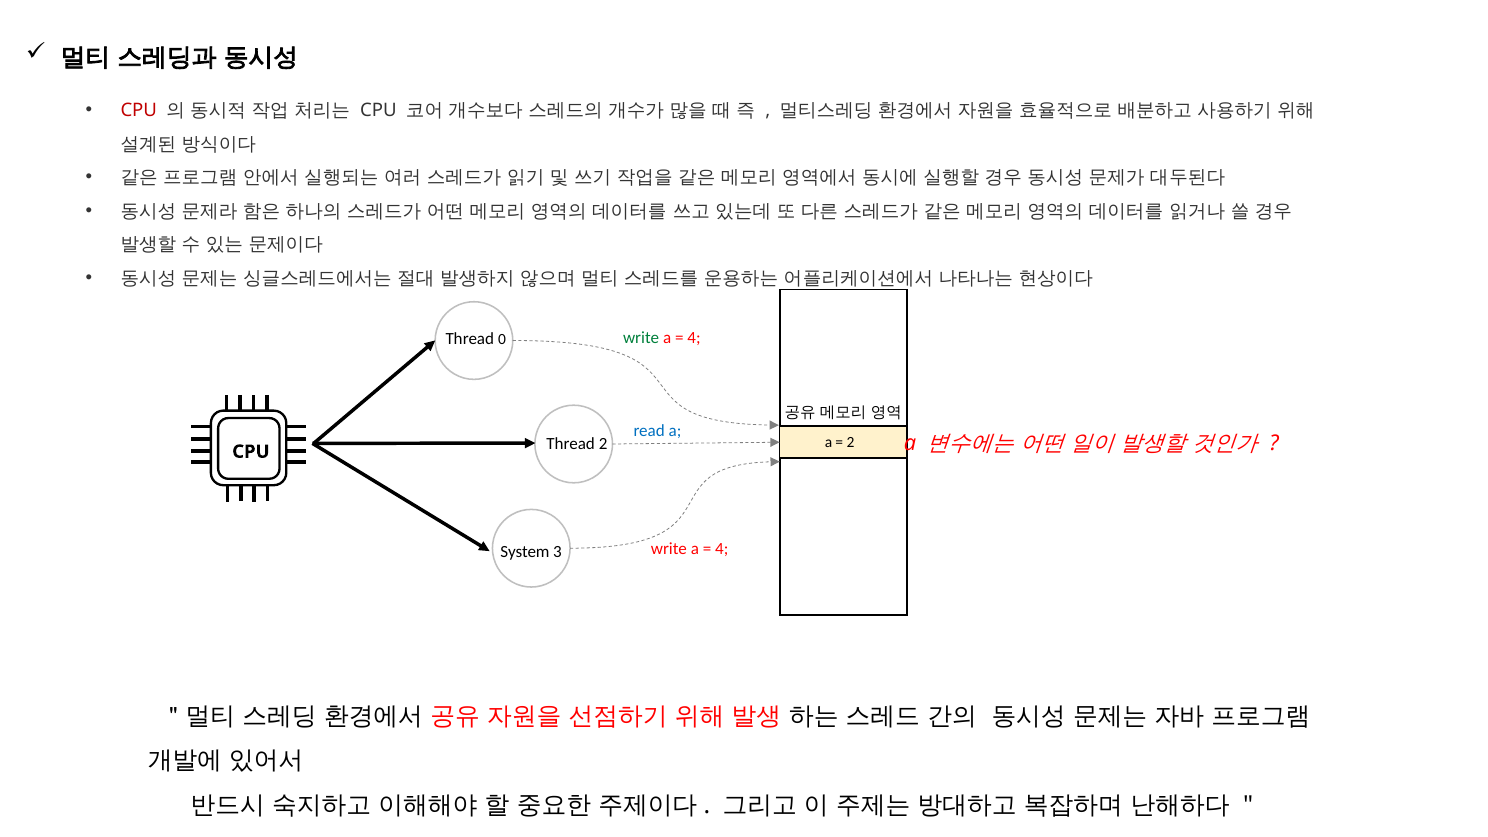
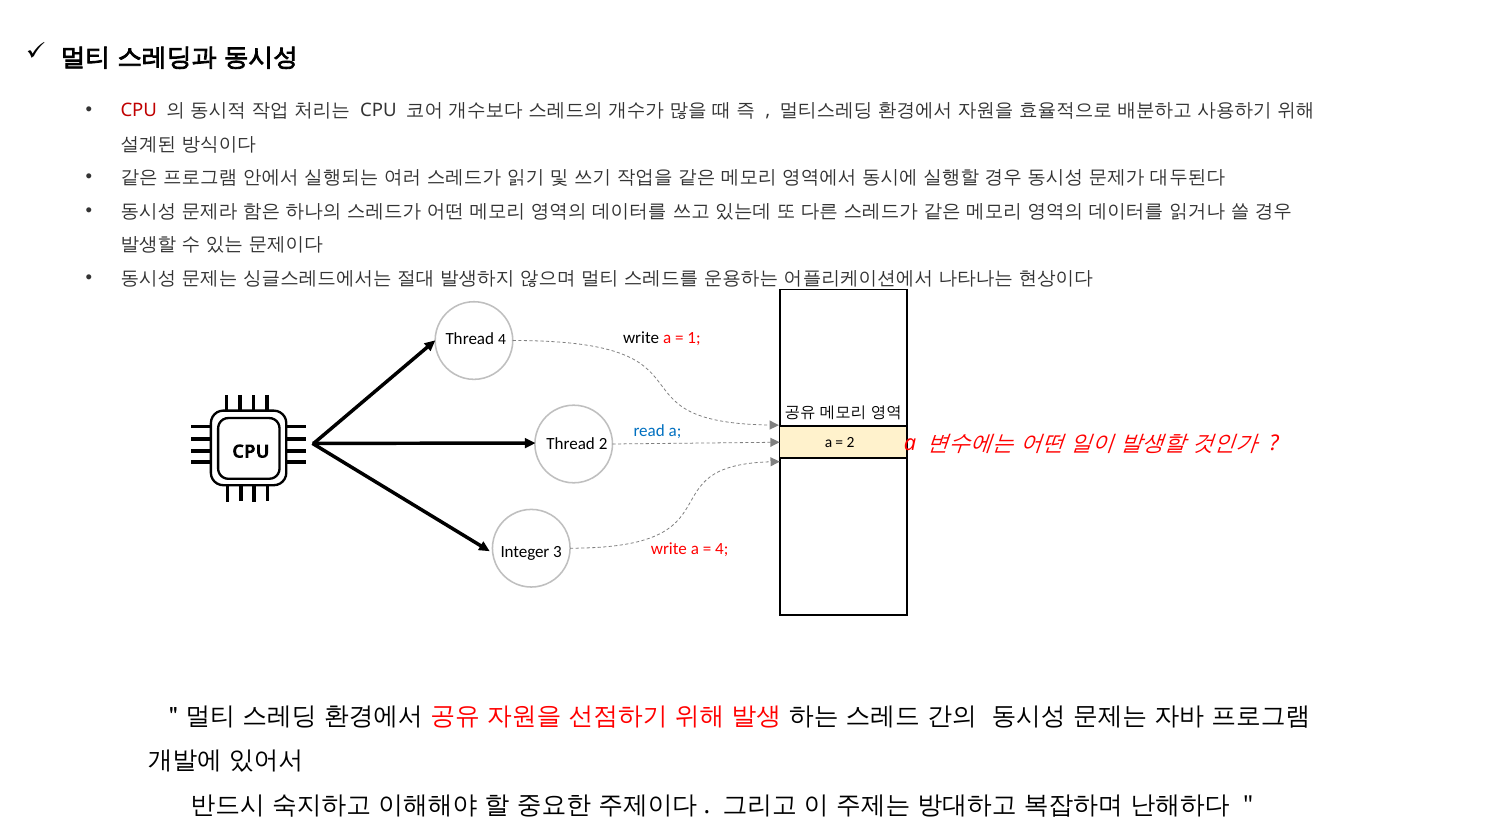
write at (641, 338) colour: green -> black
4 at (694, 338): 4 -> 1
Thread 0: 0 -> 4
System: System -> Integer
